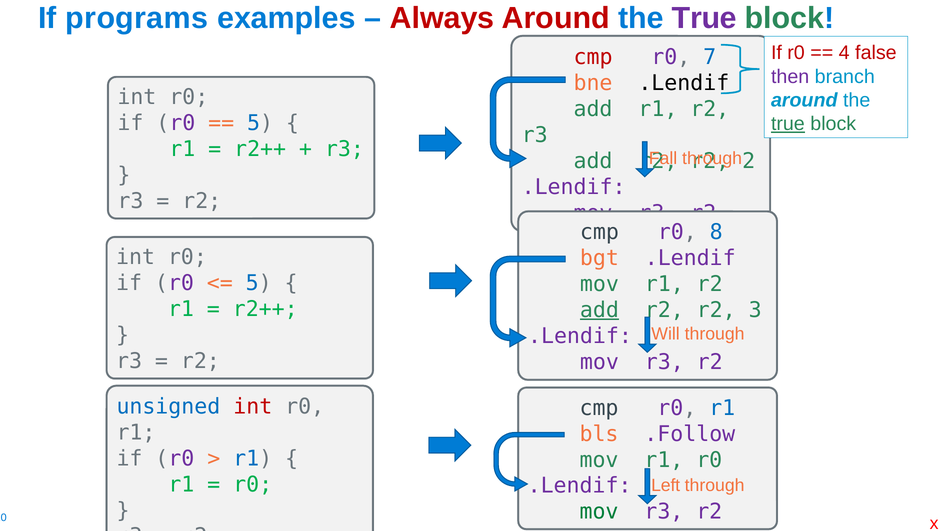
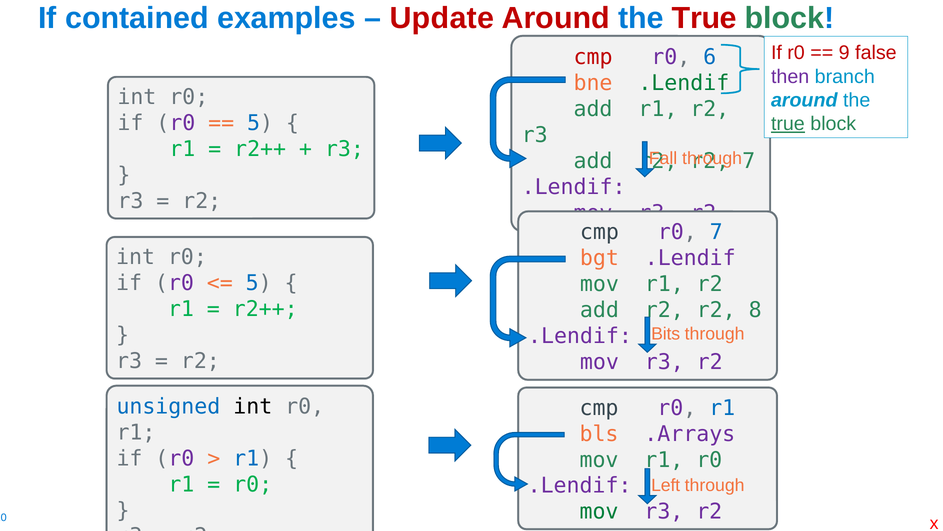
programs: programs -> contained
Always: Always -> Update
True at (704, 18) colour: purple -> red
4: 4 -> 9
7: 7 -> 6
.Lendif at (684, 83) colour: black -> green
2 at (749, 161): 2 -> 7
r0 8: 8 -> 7
add at (599, 310) underline: present -> none
3: 3 -> 8
Will: Will -> Bits
int at (253, 406) colour: red -> black
.Follow: .Follow -> .Arrays
